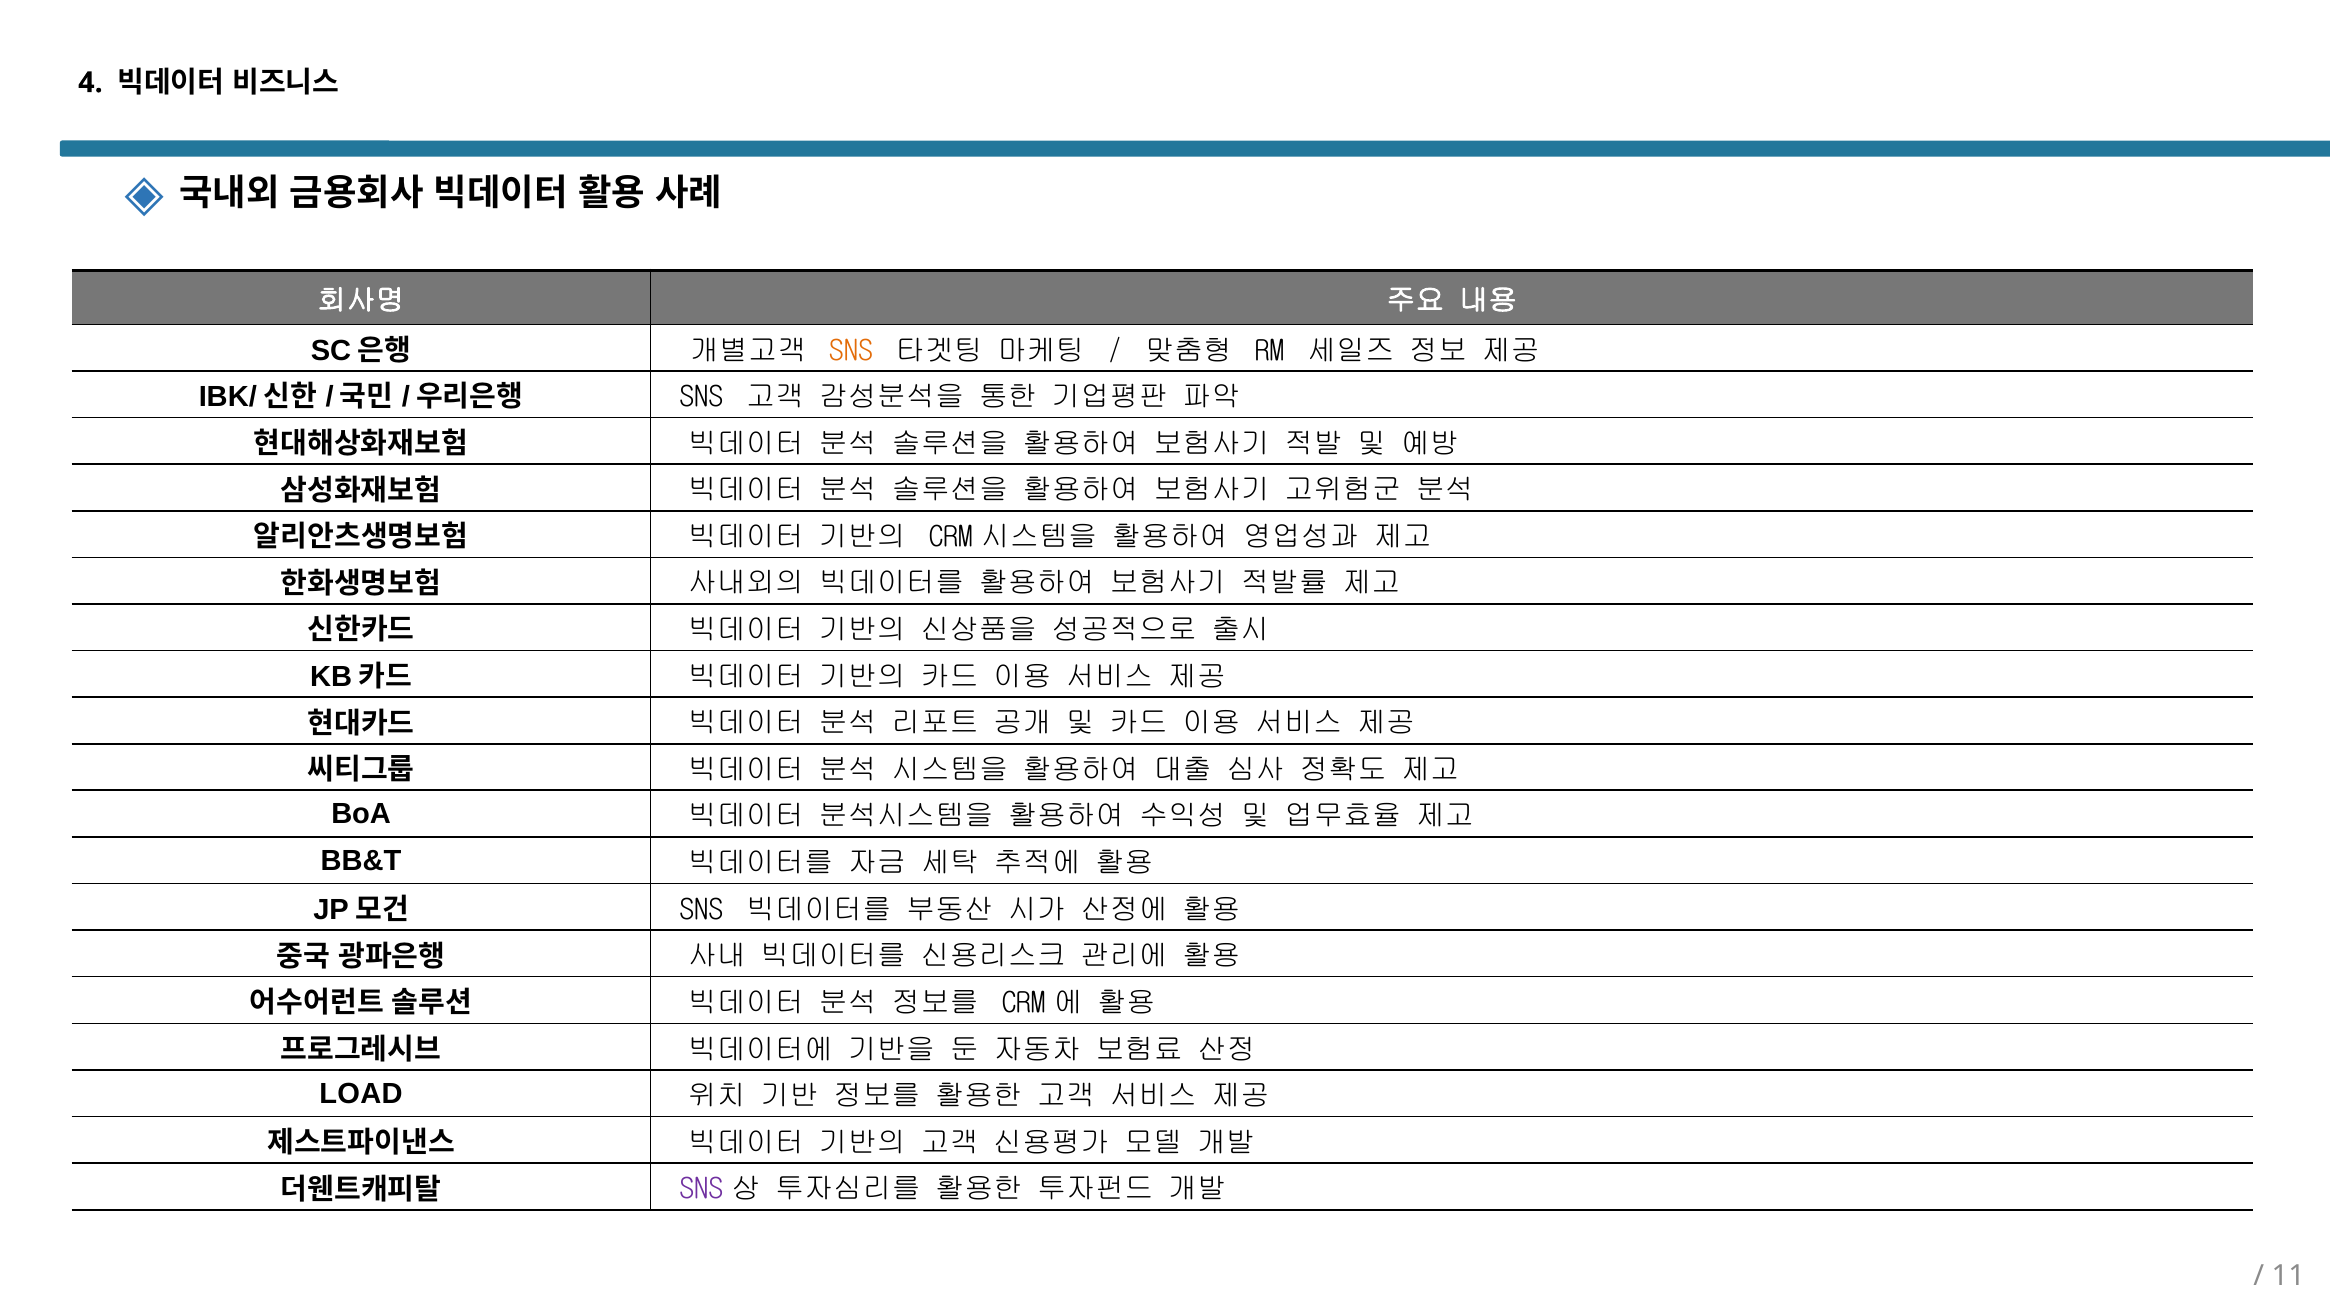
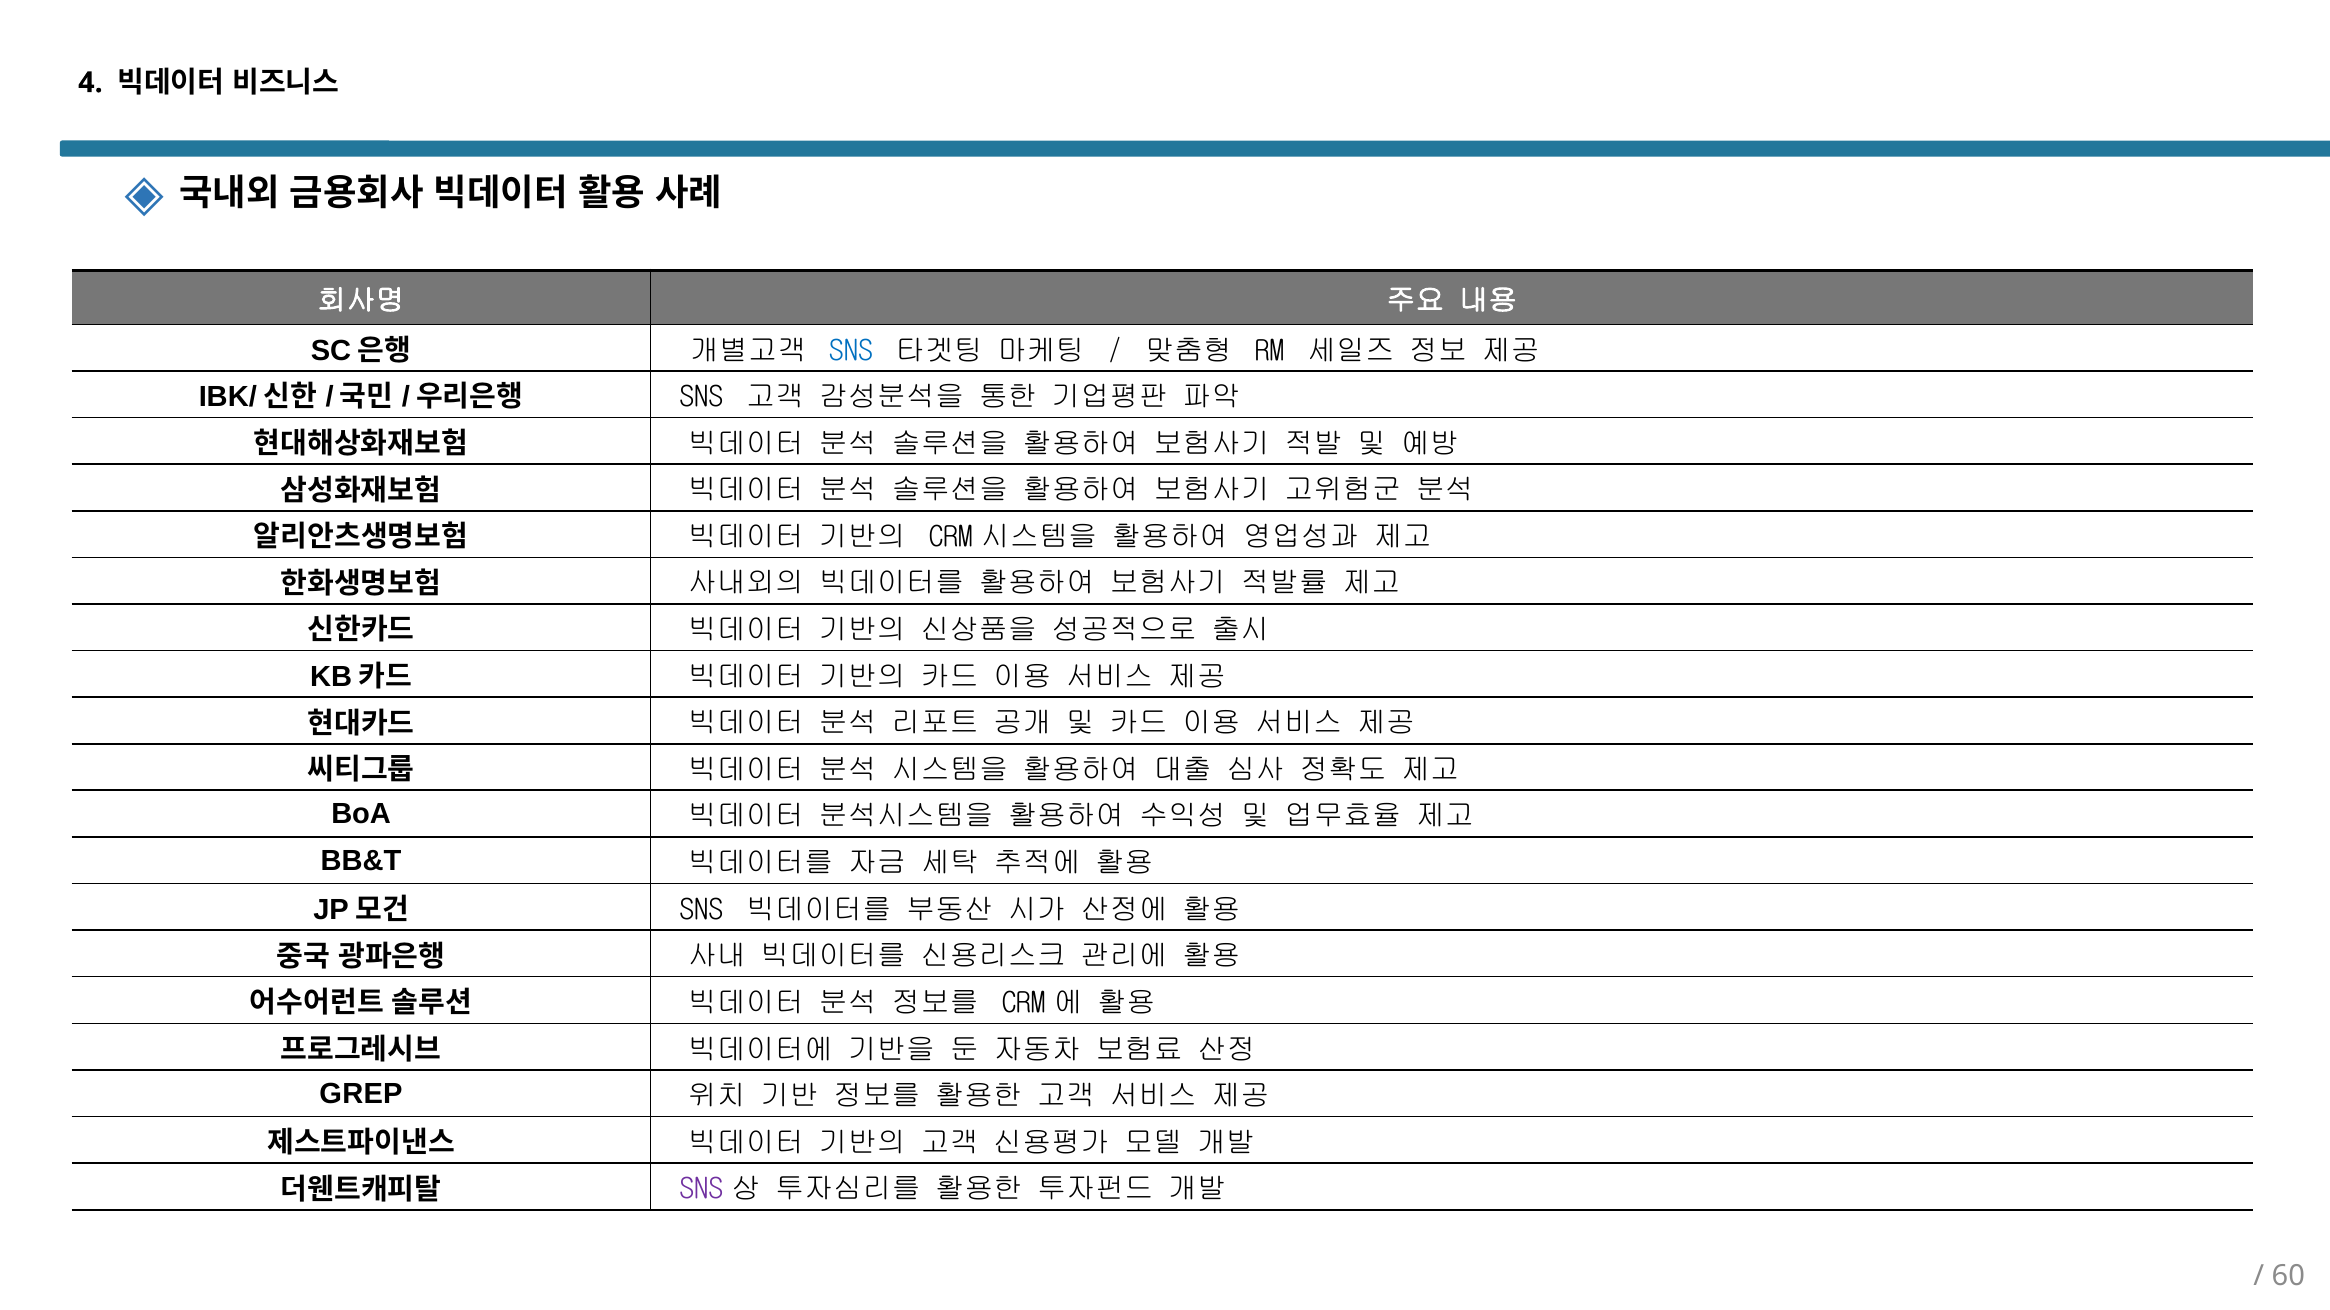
SNS at (851, 351) colour: orange -> blue
LOAD: LOAD -> GREP
11: 11 -> 60
